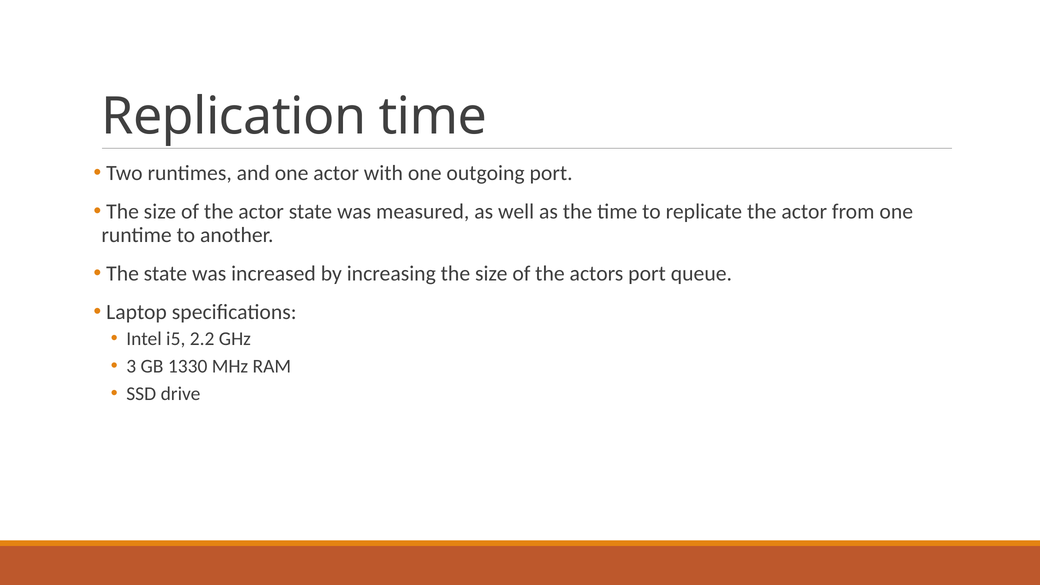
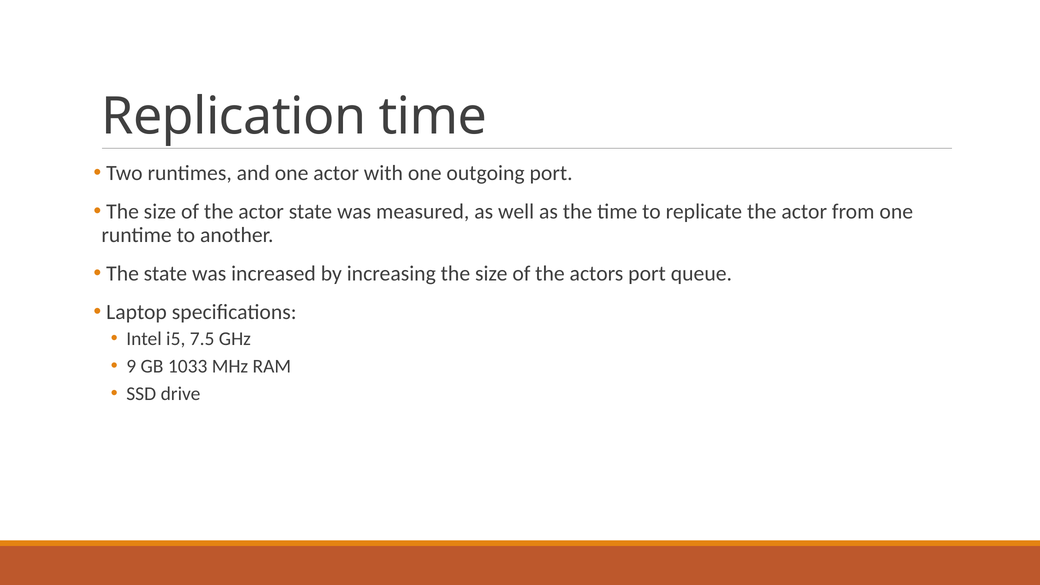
2.2: 2.2 -> 7.5
3: 3 -> 9
1330: 1330 -> 1033
